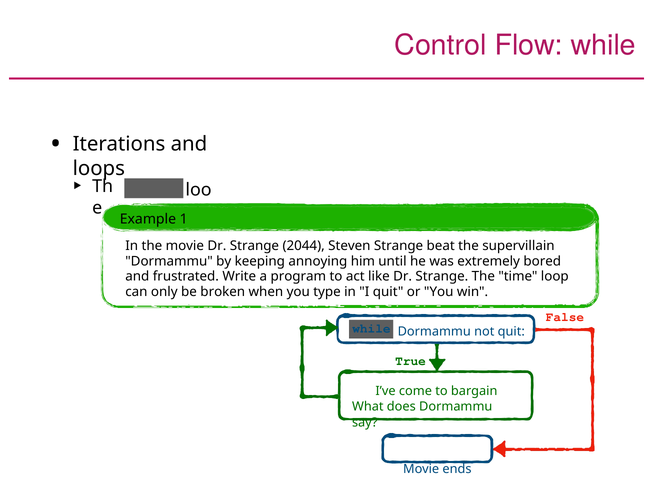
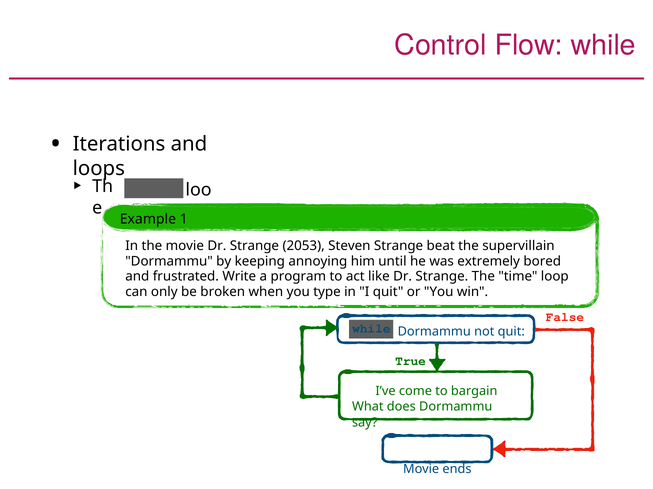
2044: 2044 -> 2053
